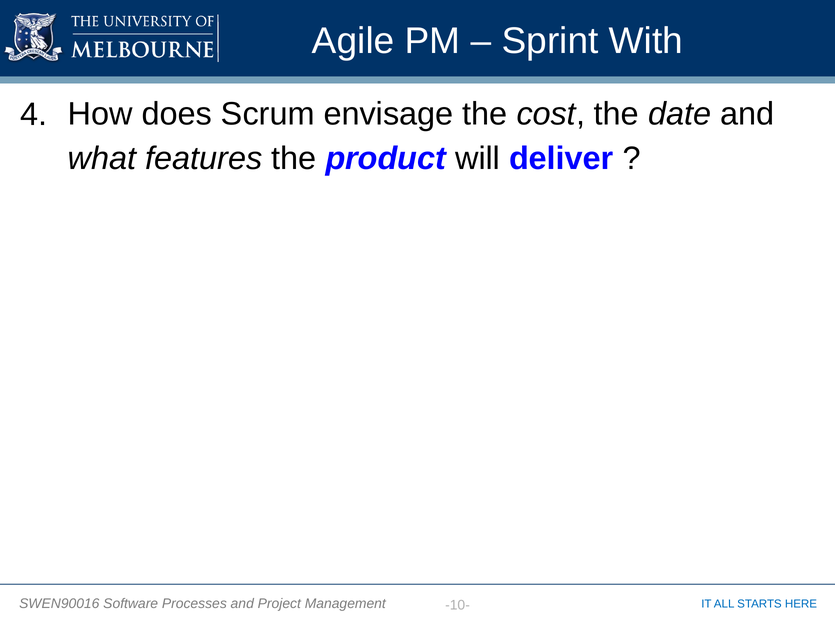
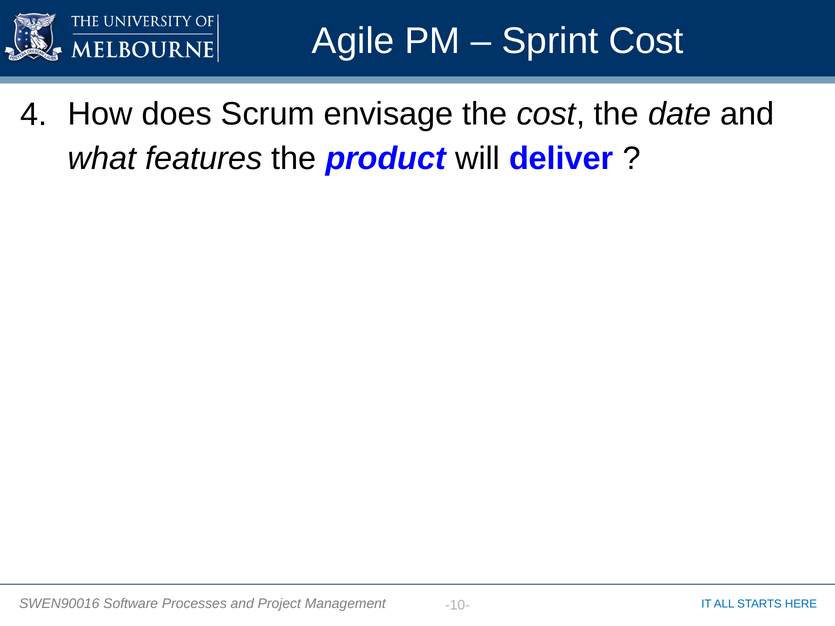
Sprint With: With -> Cost
